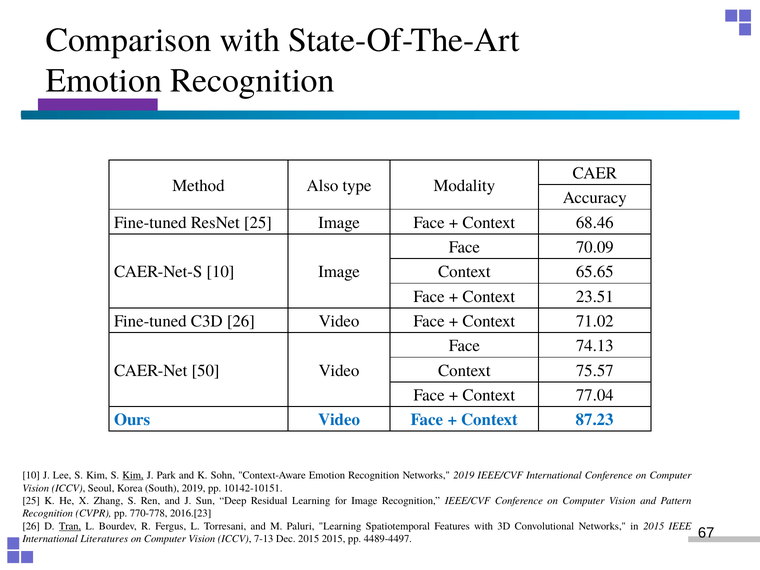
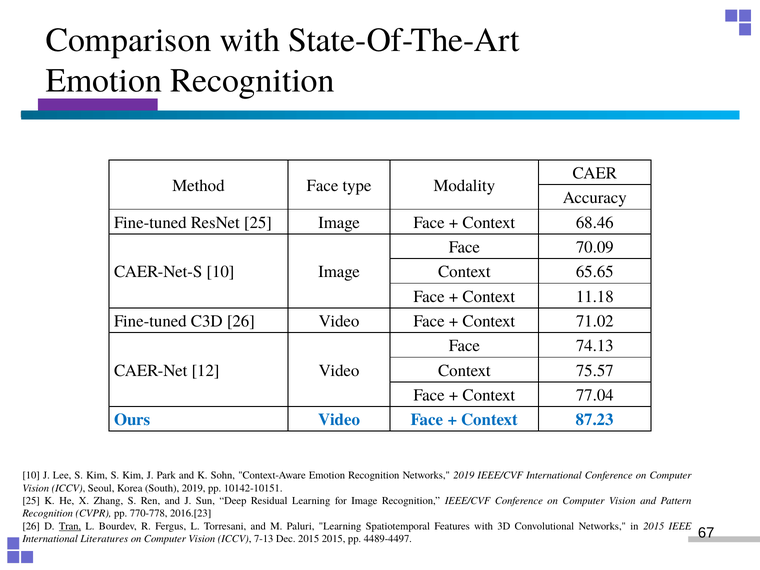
Method Also: Also -> Face
23.51: 23.51 -> 11.18
50: 50 -> 12
Kim at (133, 475) underline: present -> none
